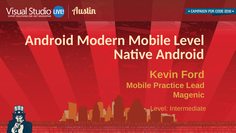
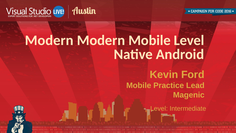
Android at (49, 40): Android -> Modern
